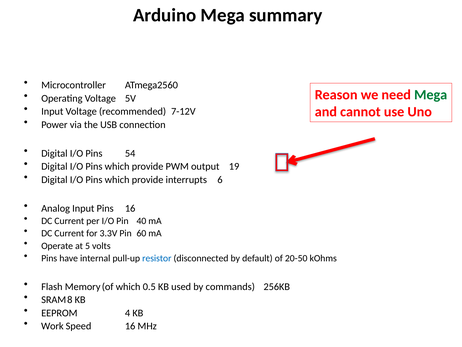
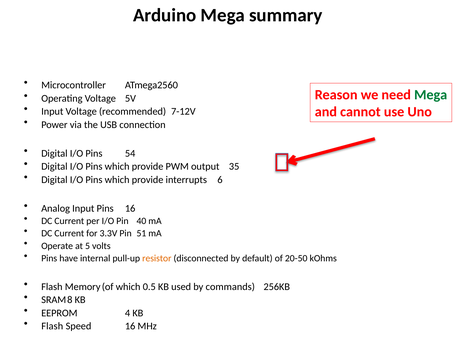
19: 19 -> 35
60: 60 -> 51
resistor colour: blue -> orange
Work at (52, 326): Work -> Flash
